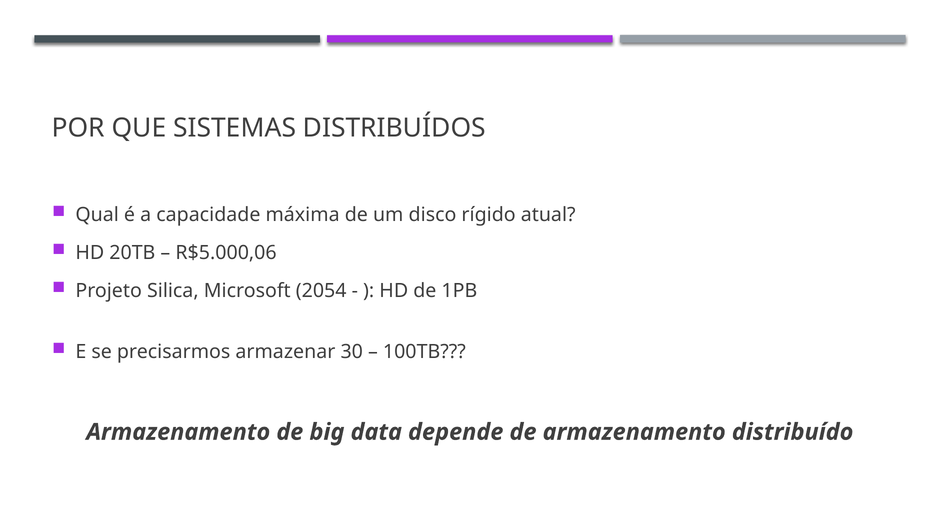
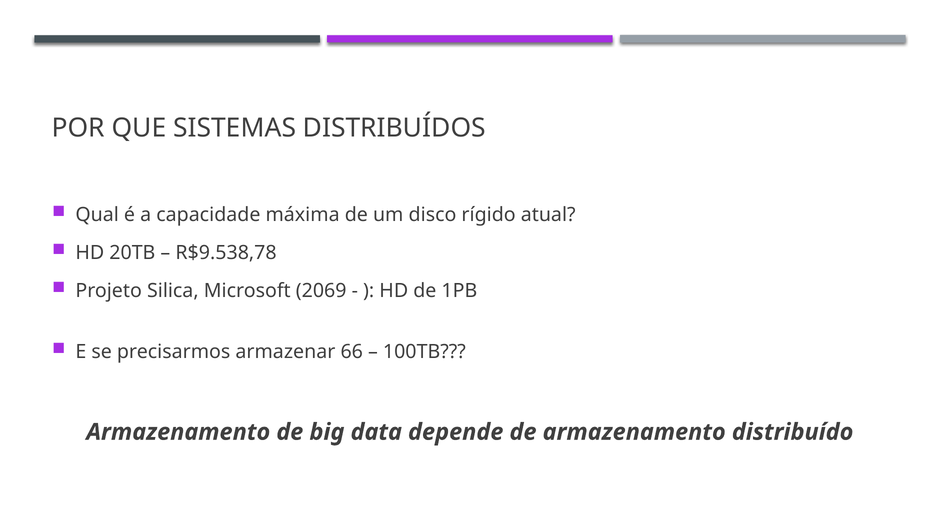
R$5.000,06: R$5.000,06 -> R$9.538,78
2054: 2054 -> 2069
30: 30 -> 66
